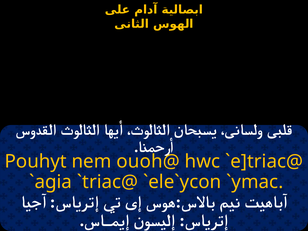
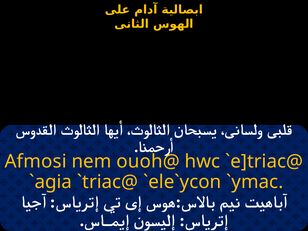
Pouhyt: Pouhyt -> Afmosi
